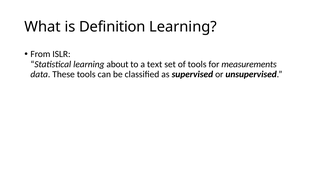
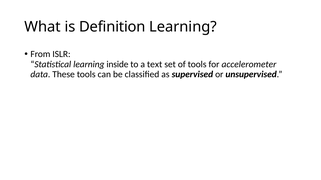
about: about -> inside
measurements: measurements -> accelerometer
